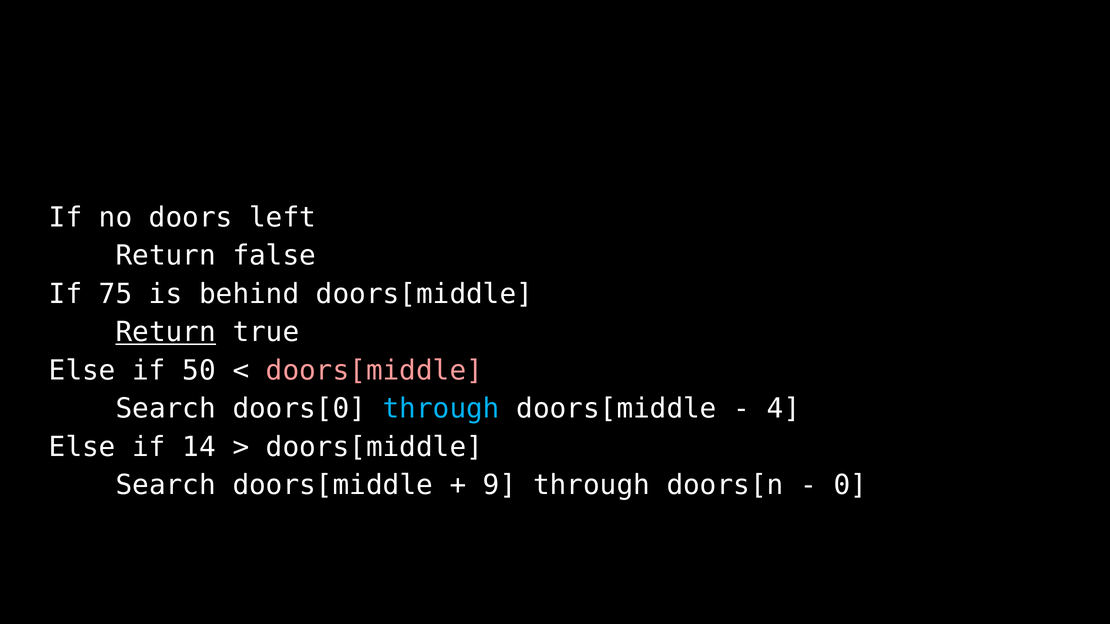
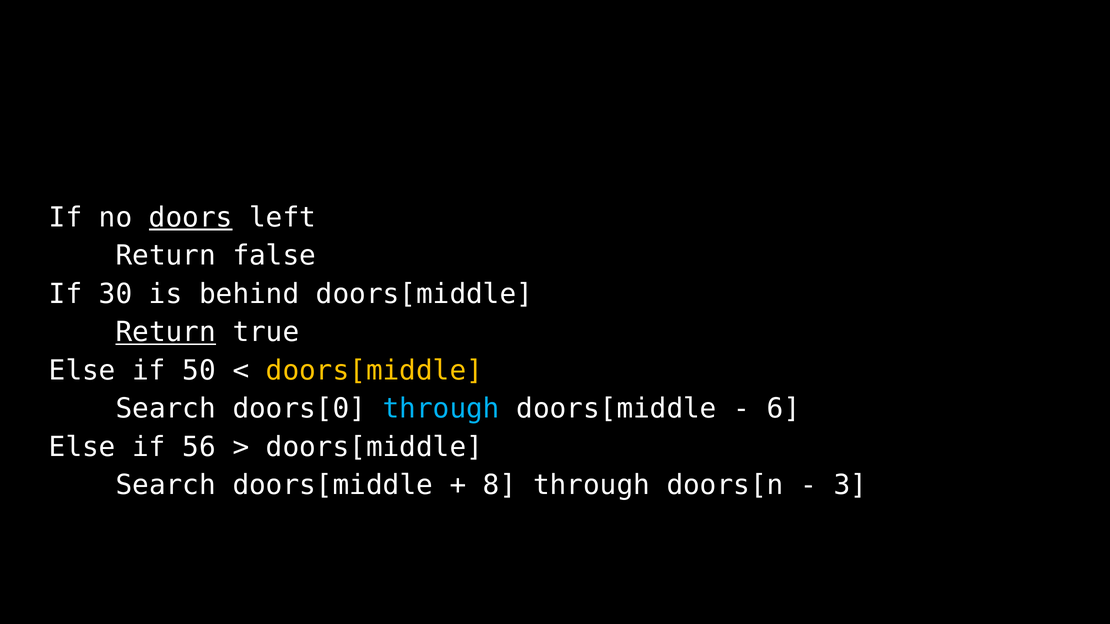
doors underline: none -> present
75: 75 -> 30
doors[middle at (374, 371) colour: pink -> yellow
4: 4 -> 6
14: 14 -> 56
9: 9 -> 8
0: 0 -> 3
